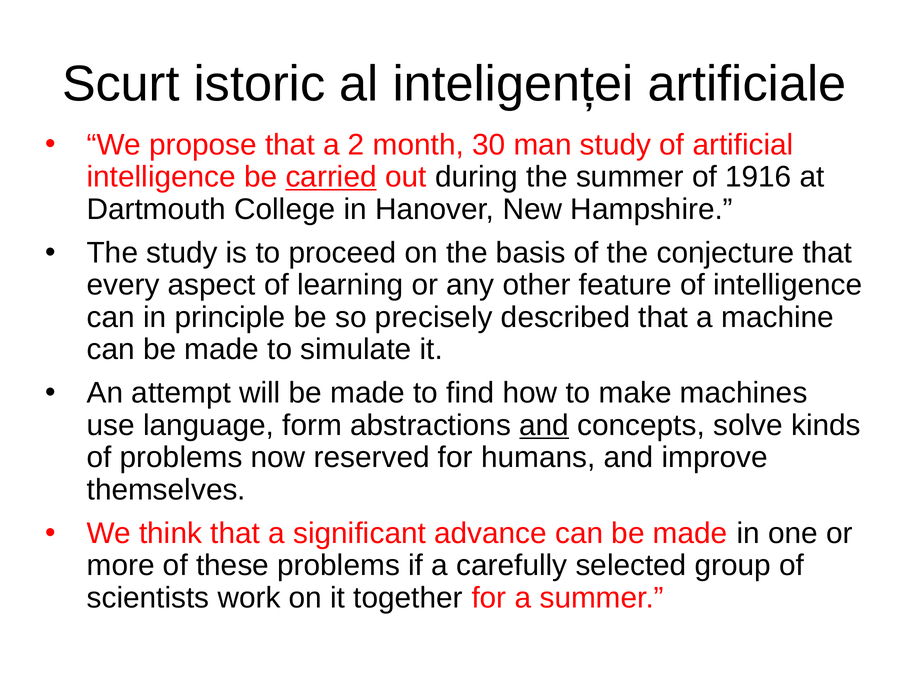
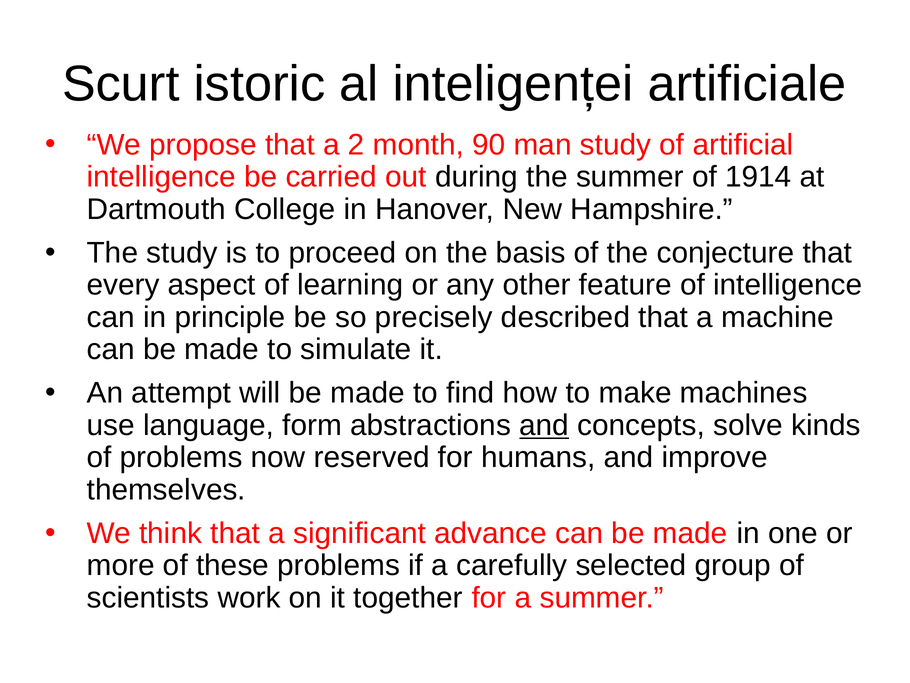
30: 30 -> 90
carried underline: present -> none
1916: 1916 -> 1914
